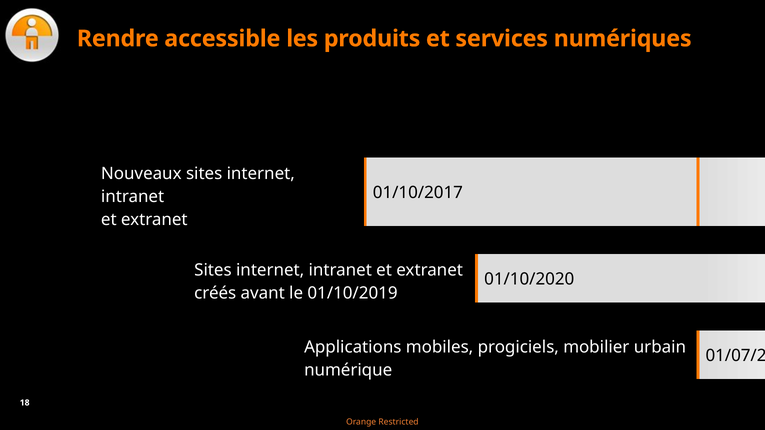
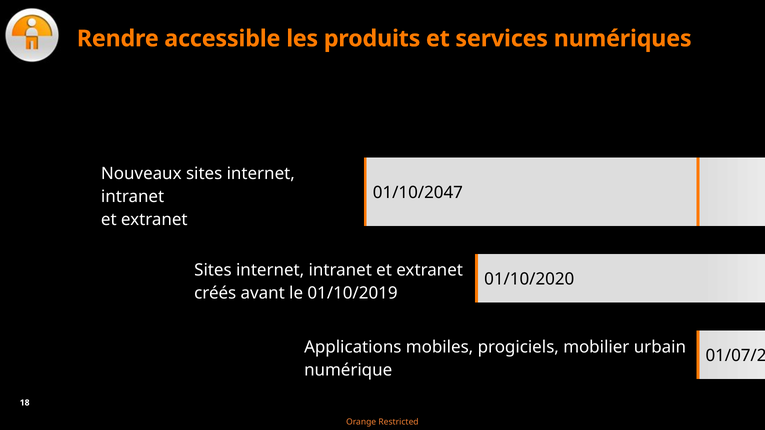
01/10/2017: 01/10/2017 -> 01/10/2047
